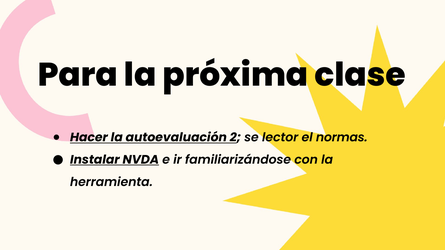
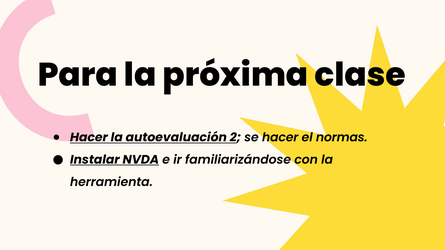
se lector: lector -> hacer
